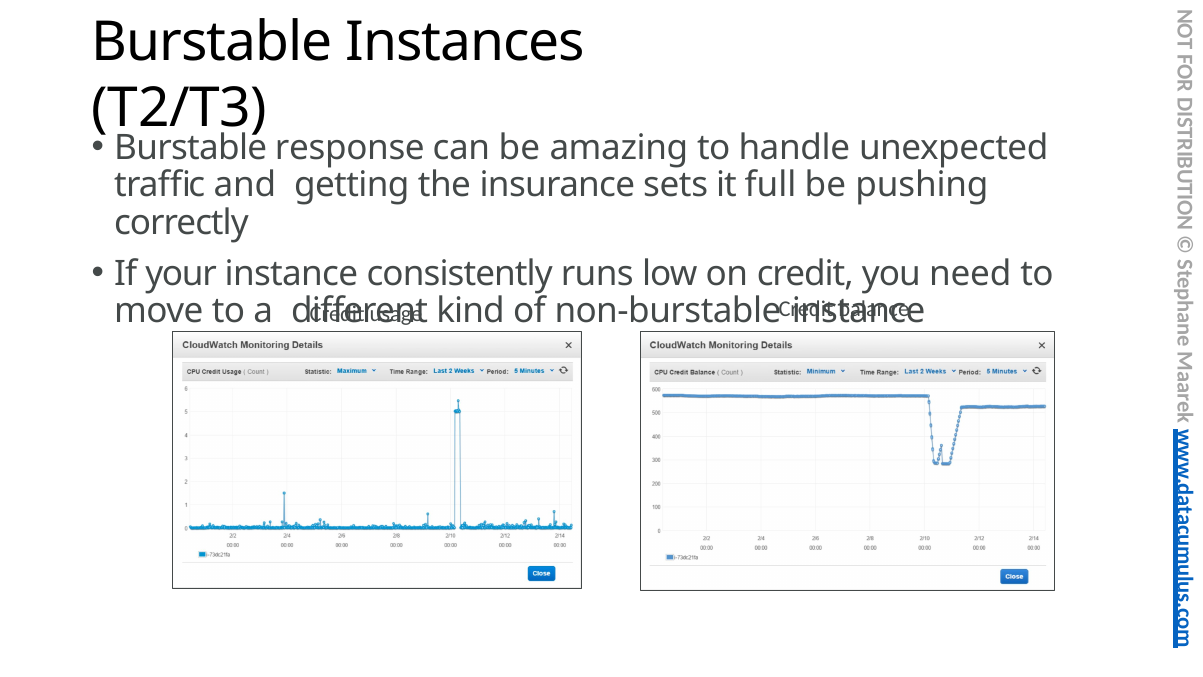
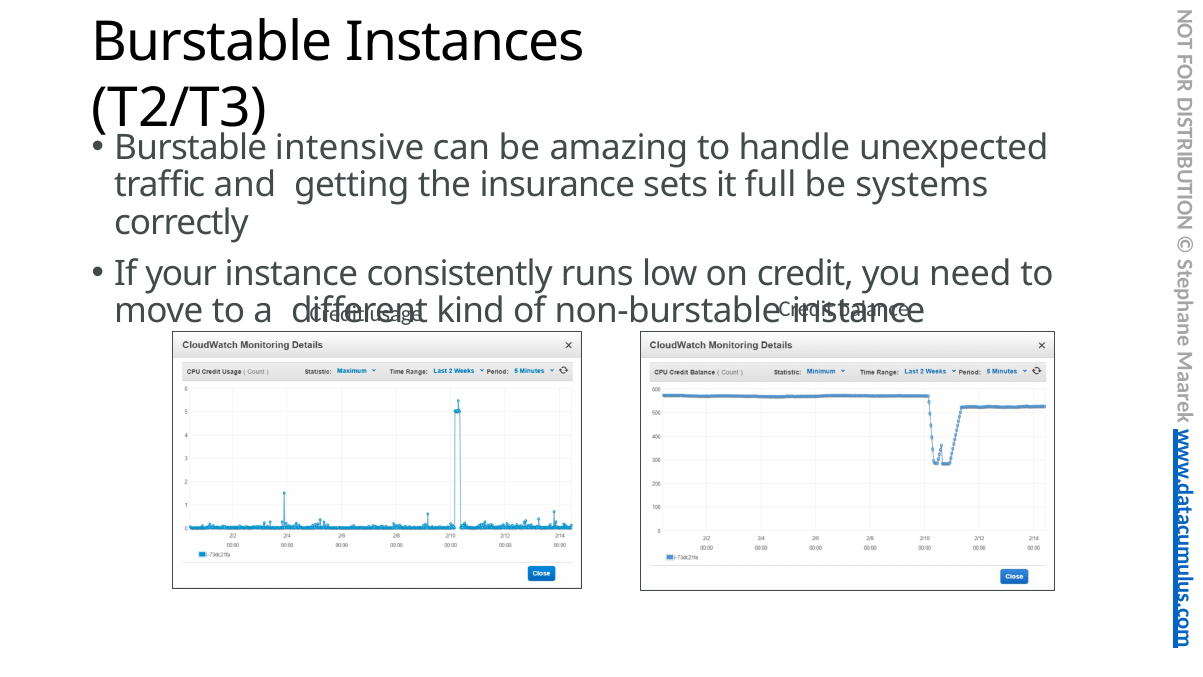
response: response -> intensive
pushing: pushing -> systems
